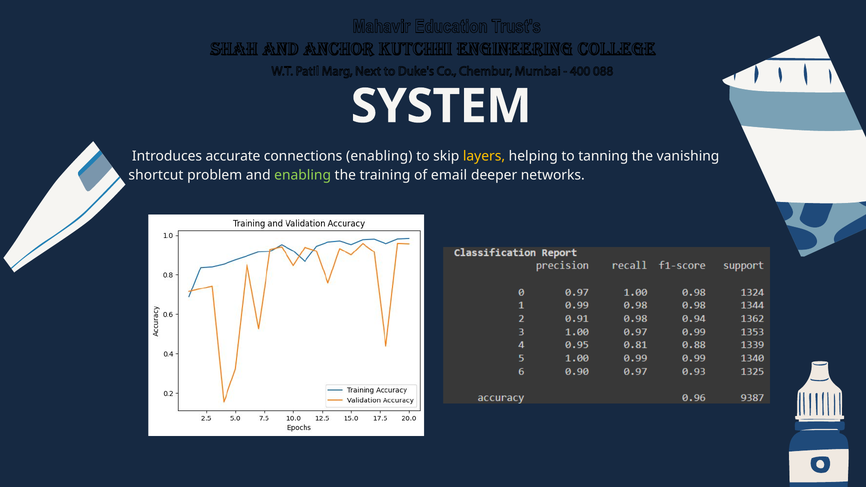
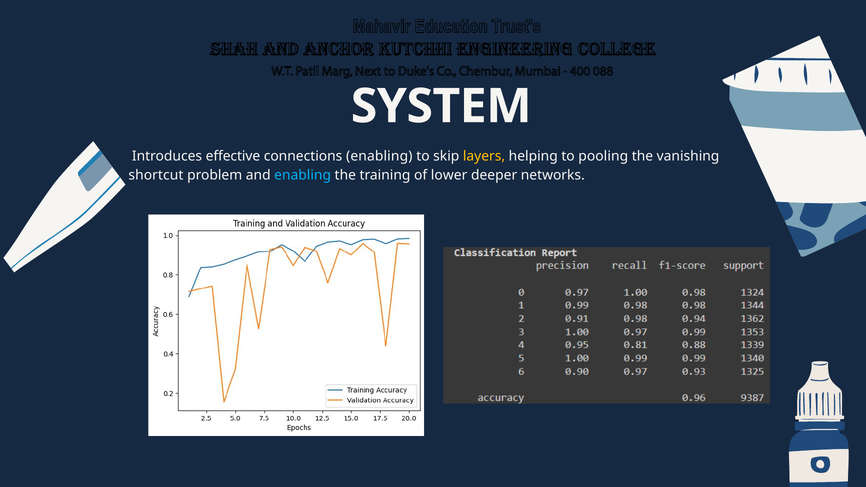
accurate: accurate -> effective
tanning: tanning -> pooling
enabling at (303, 175) colour: light green -> light blue
email: email -> lower
